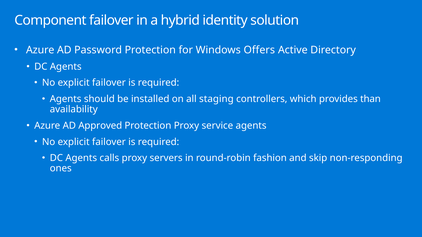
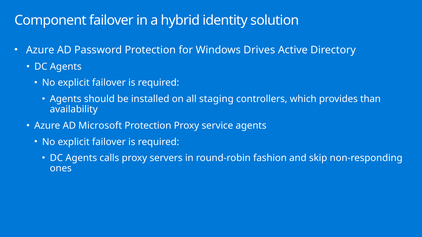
Offers: Offers -> Drives
Approved: Approved -> Microsoft
